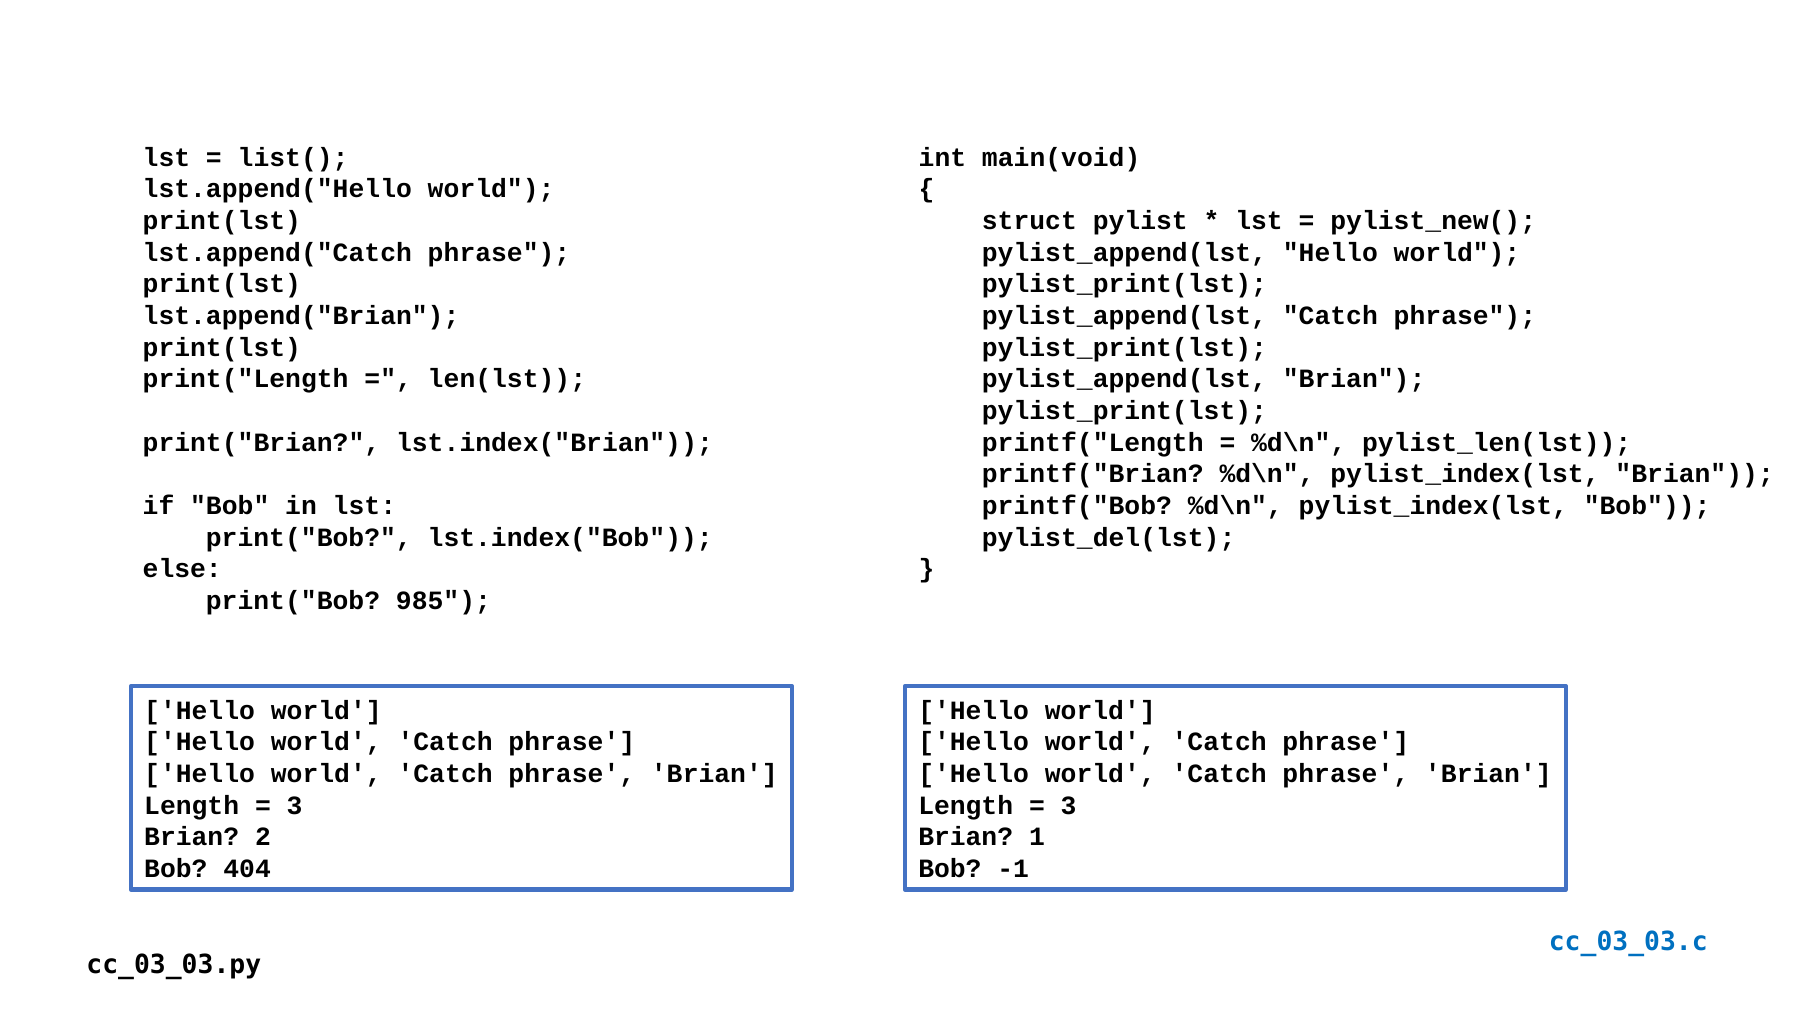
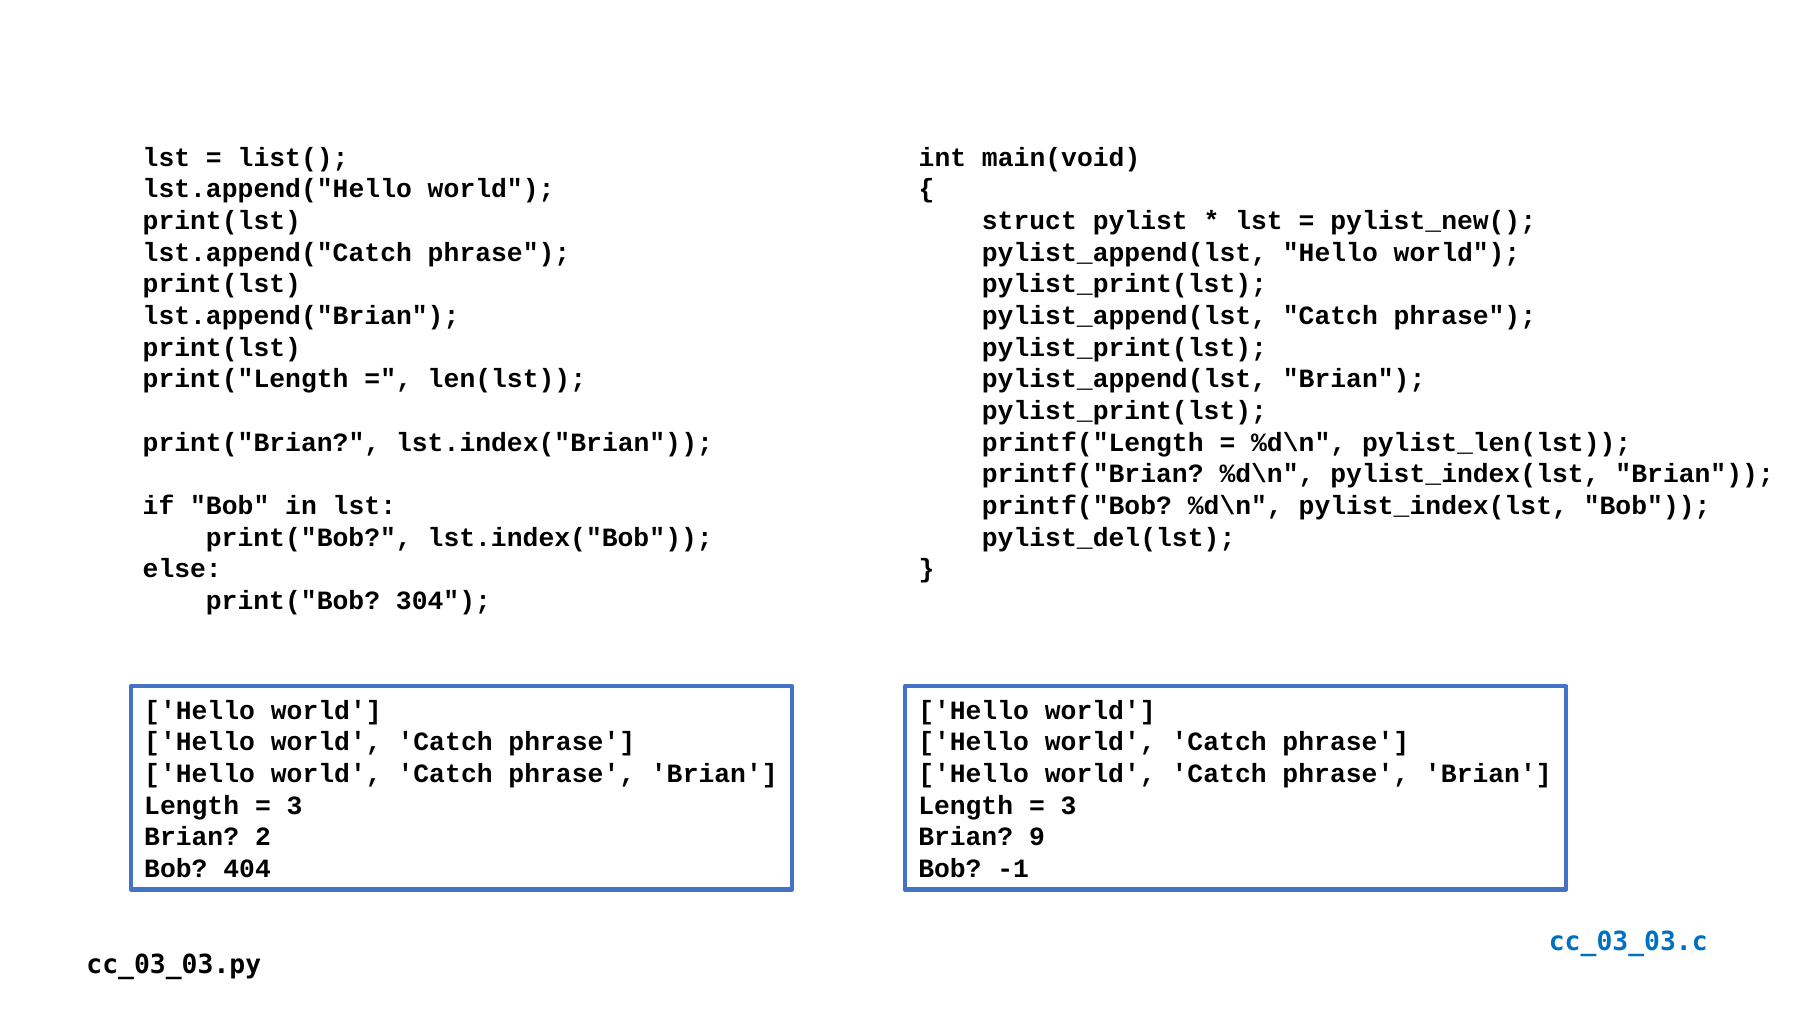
985: 985 -> 304
1: 1 -> 9
